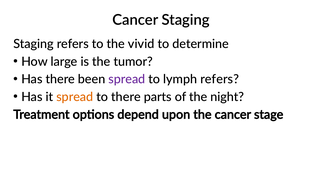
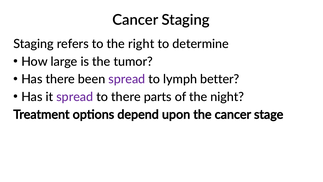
vivid: vivid -> right
lymph refers: refers -> better
spread at (75, 97) colour: orange -> purple
